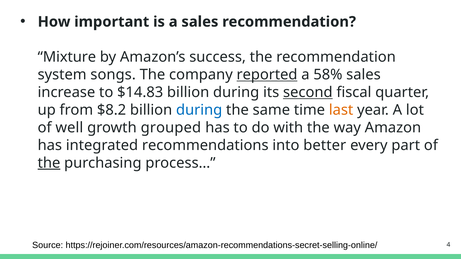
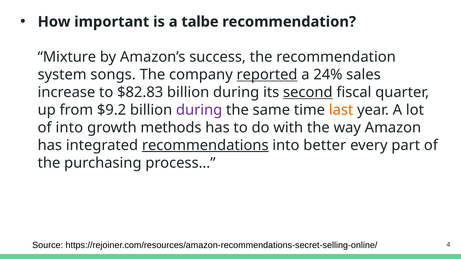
a sales: sales -> talbe
58%: 58% -> 24%
$14.83: $14.83 -> $82.83
$8.2: $8.2 -> $9.2
during at (199, 110) colour: blue -> purple
of well: well -> into
grouped: grouped -> methods
recommendations underline: none -> present
the at (49, 163) underline: present -> none
